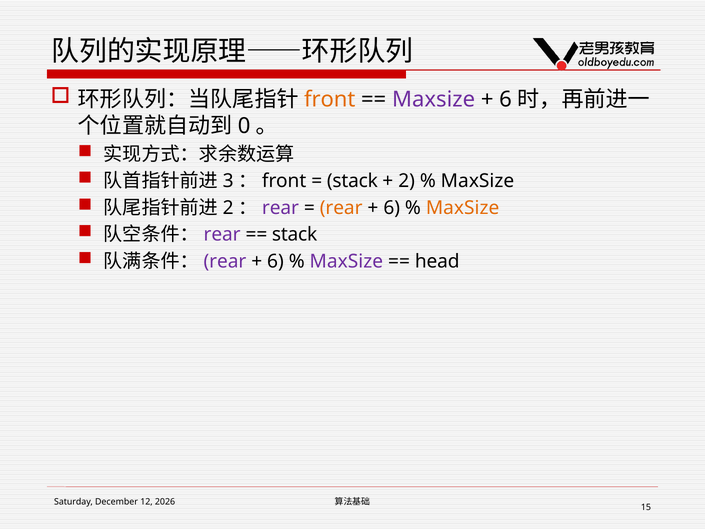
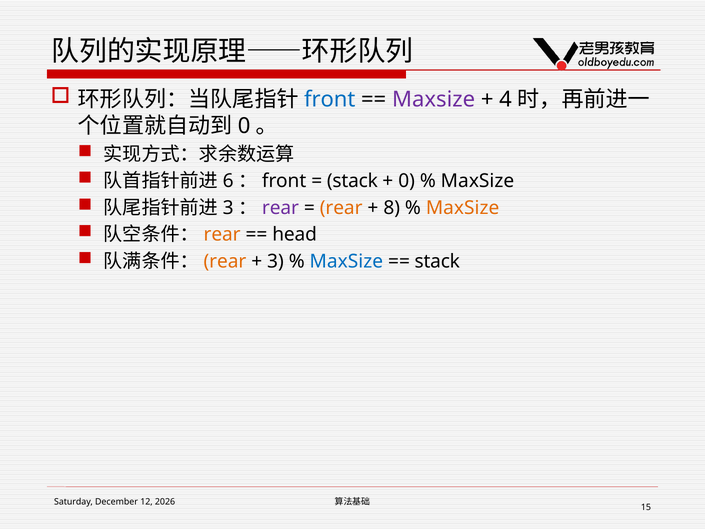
front at (330, 99) colour: orange -> blue
6 at (506, 99): 6 -> 4
3: 3 -> 6
2 at (407, 181): 2 -> 0
2 at (228, 208): 2 -> 3
6 at (392, 208): 6 -> 8
rear at (222, 234) colour: purple -> orange
stack at (295, 234): stack -> head
rear at (225, 261) colour: purple -> orange
6 at (275, 261): 6 -> 3
MaxSize at (346, 261) colour: purple -> blue
head at (437, 261): head -> stack
